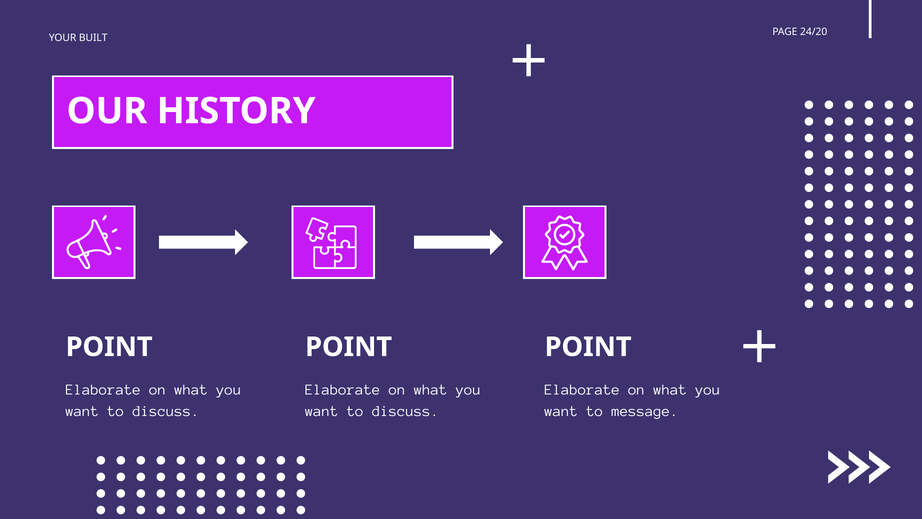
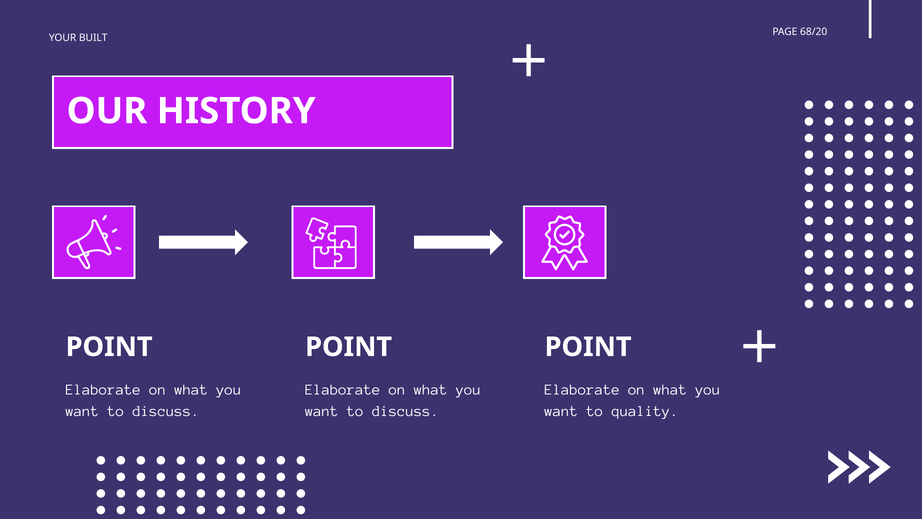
24/20: 24/20 -> 68/20
message: message -> quality
